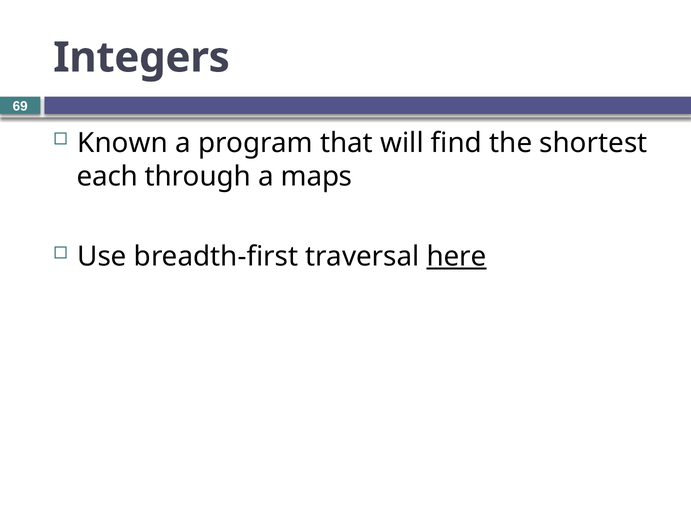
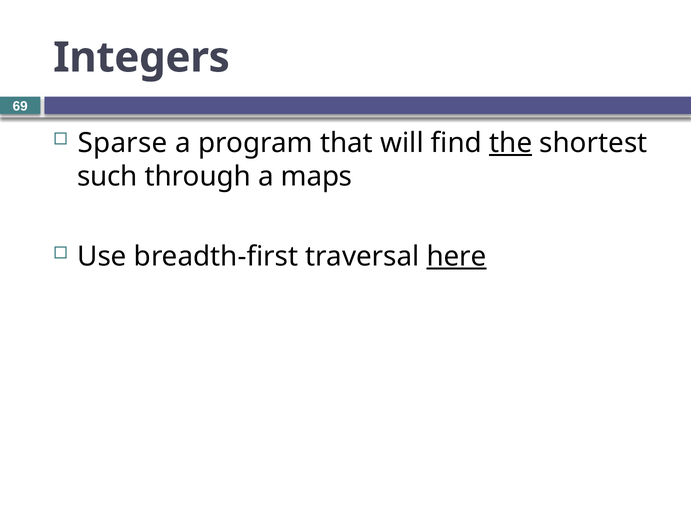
Known: Known -> Sparse
the underline: none -> present
each: each -> such
